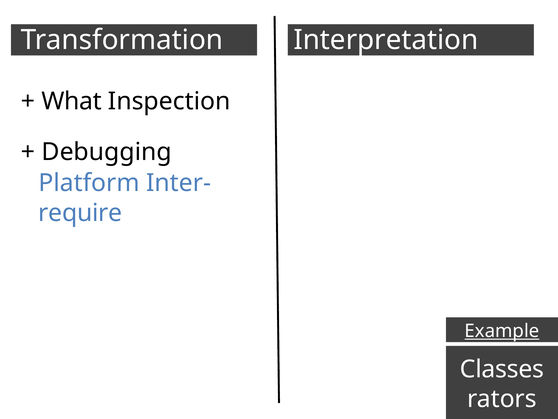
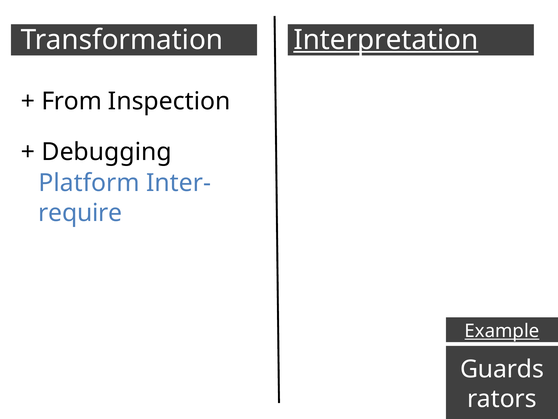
Interpretation underline: none -> present
What: What -> From
Classes: Classes -> Guards
